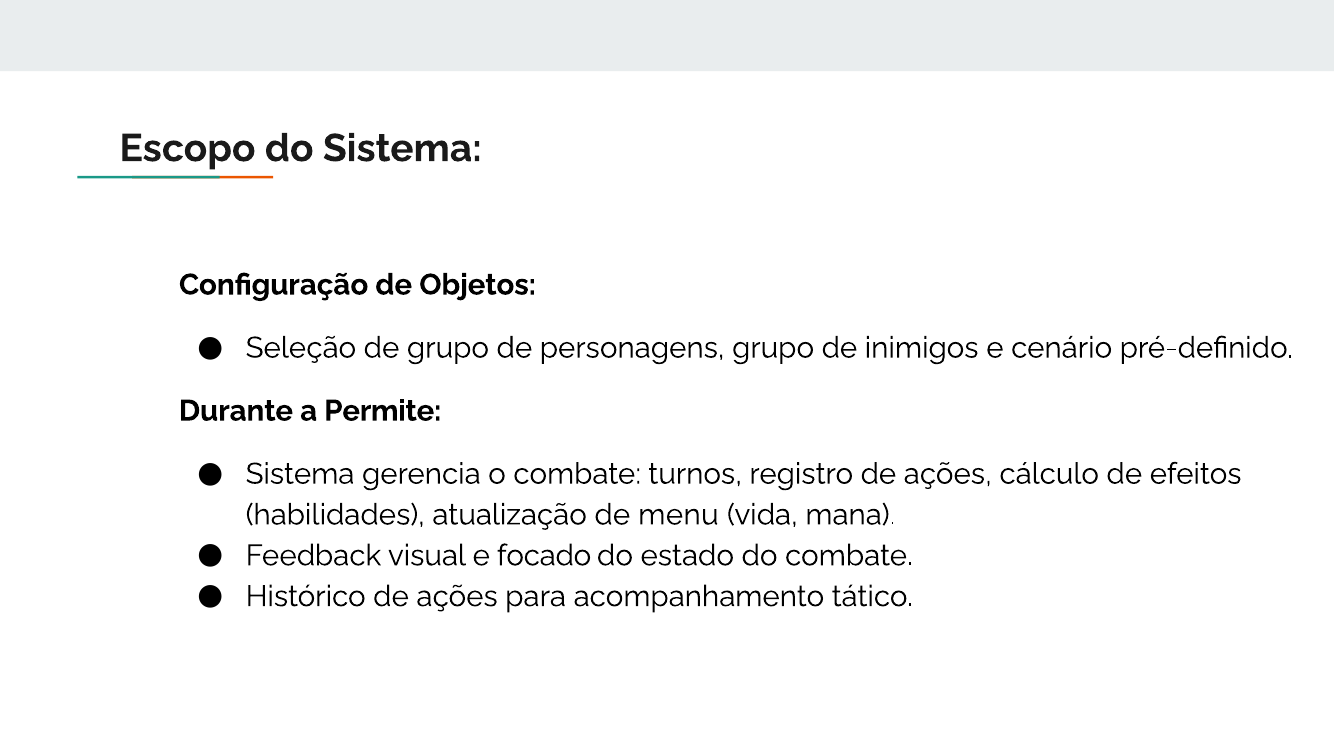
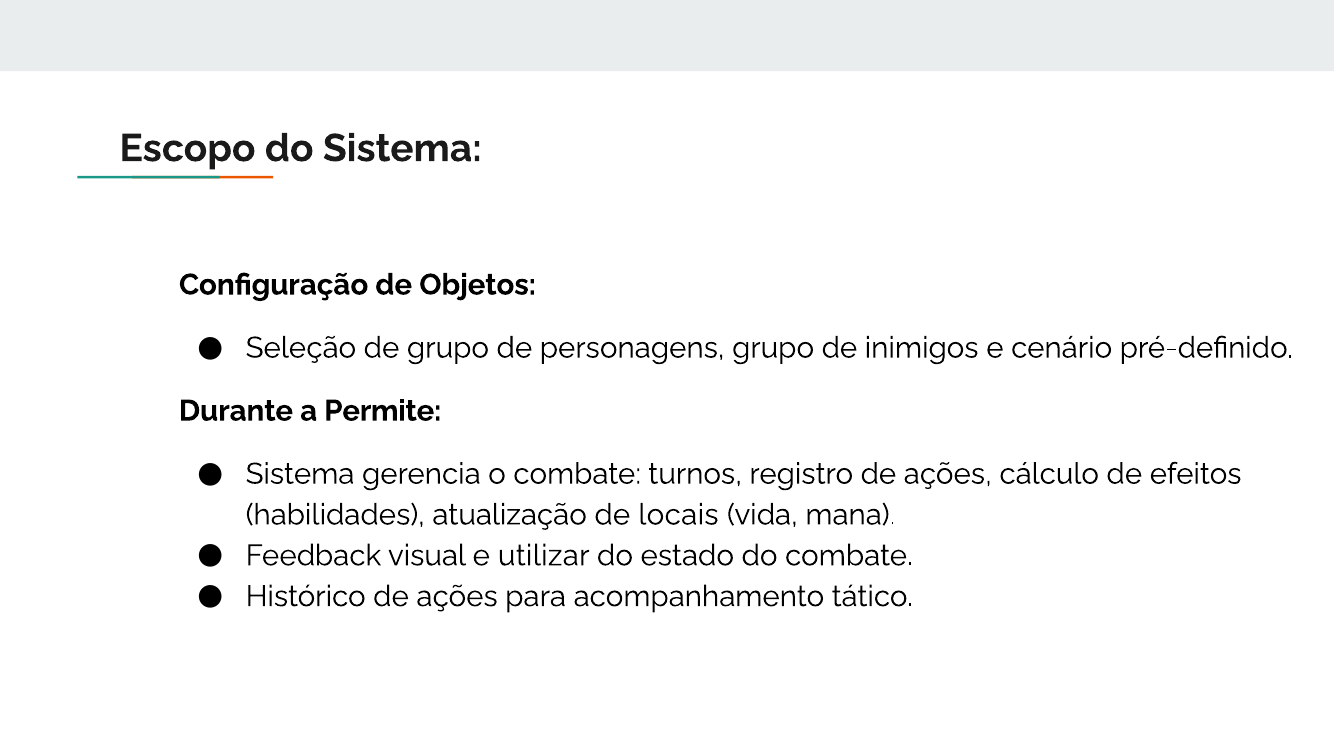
menu: menu -> locais
focado: focado -> utilizar
